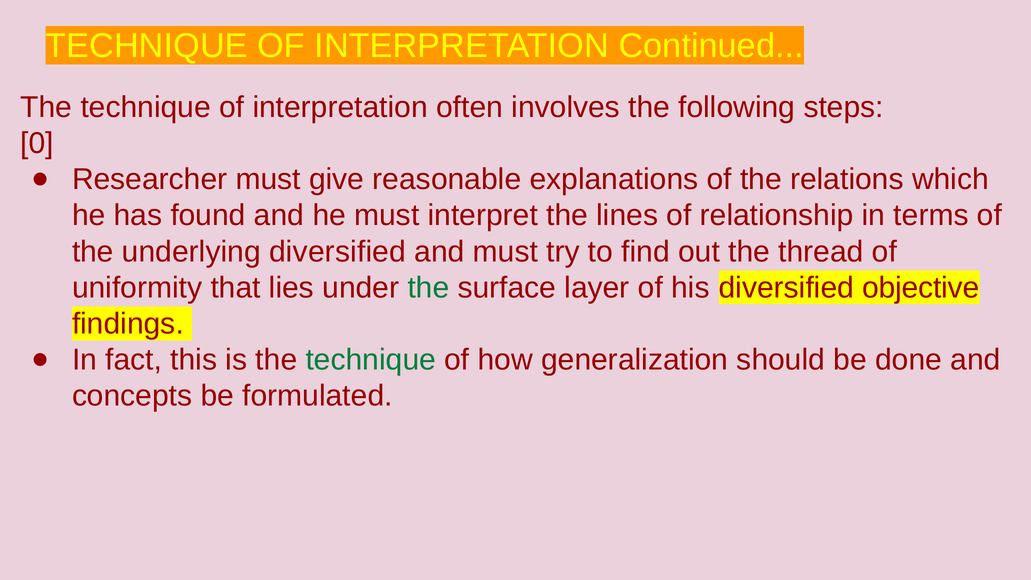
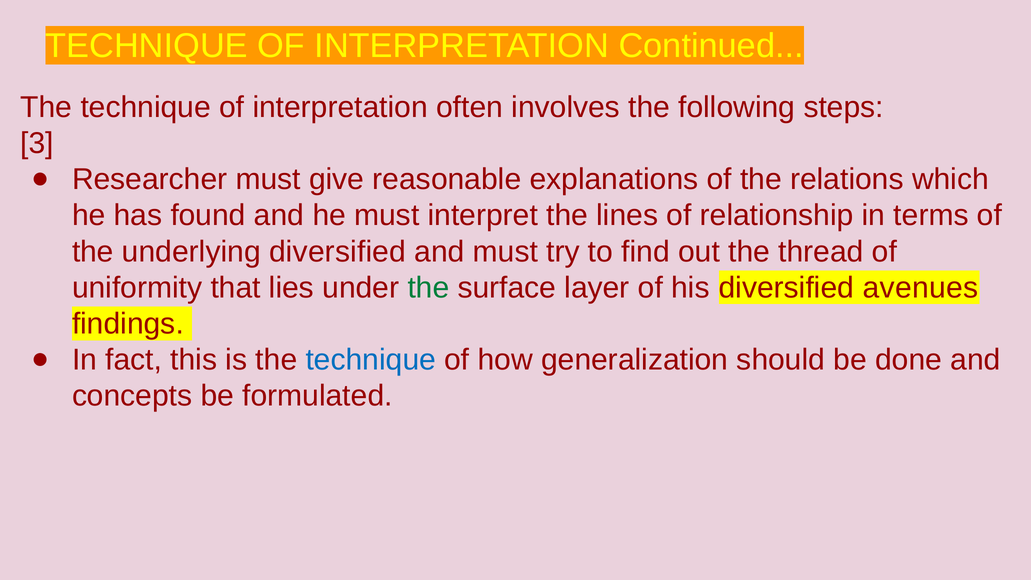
0: 0 -> 3
objective: objective -> avenues
technique at (371, 360) colour: green -> blue
